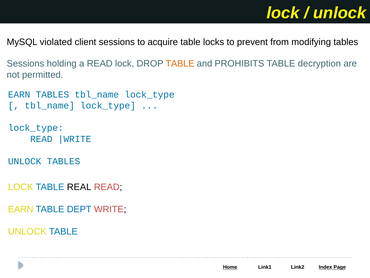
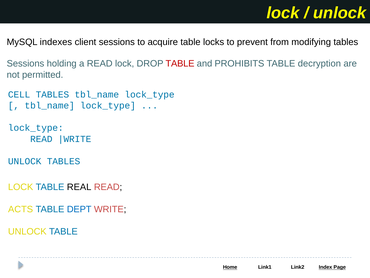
violated: violated -> indexes
TABLE at (180, 64) colour: orange -> red
EARN at (19, 94): EARN -> CELL
EARN at (21, 209): EARN -> ACTS
